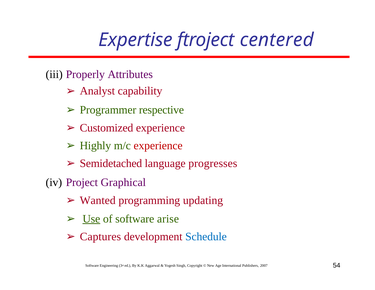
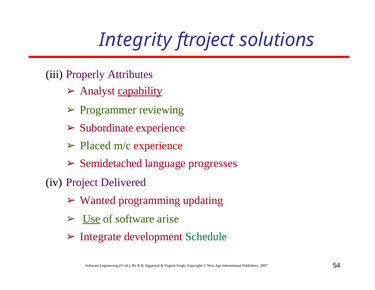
Expertise: Expertise -> Integrity
centered: centered -> solutions
capability underline: none -> present
respective: respective -> reviewing
Customized: Customized -> Subordinate
Highly: Highly -> Placed
Graphical: Graphical -> Delivered
Captures: Captures -> Integrate
Schedule colour: blue -> green
